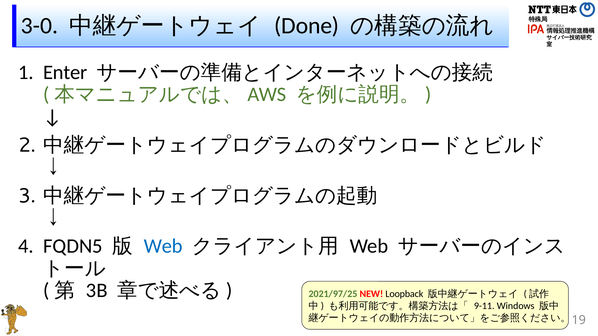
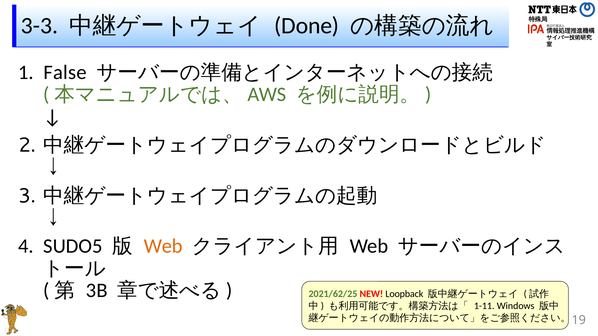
3-0: 3-0 -> 3-3
Enter: Enter -> False
FQDN5: FQDN5 -> SUDO5
Web at (163, 246) colour: blue -> orange
2021/97/25: 2021/97/25 -> 2021/62/25
9-11: 9-11 -> 1-11
